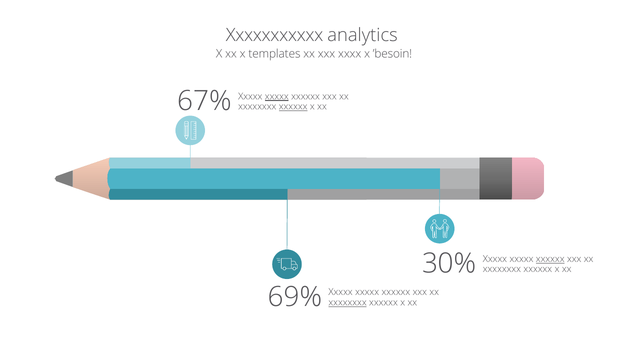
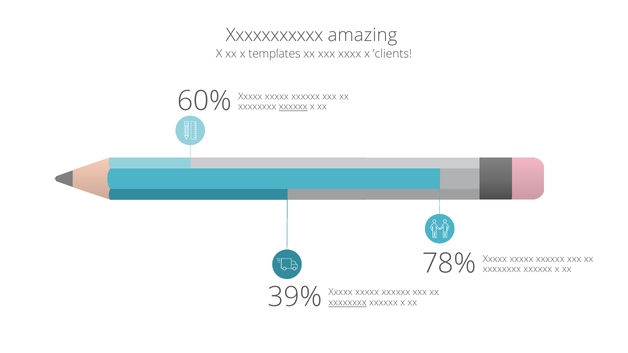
analytics: analytics -> amazing
’besoin: ’besoin -> ’clients
67%: 67% -> 60%
xxxxx at (277, 96) underline: present -> none
30%: 30% -> 78%
xxxxxx at (550, 259) underline: present -> none
69%: 69% -> 39%
